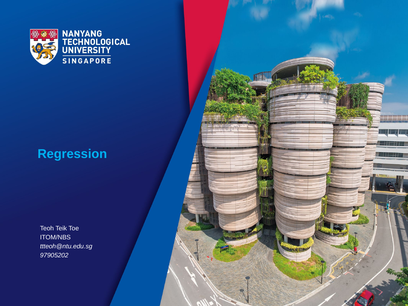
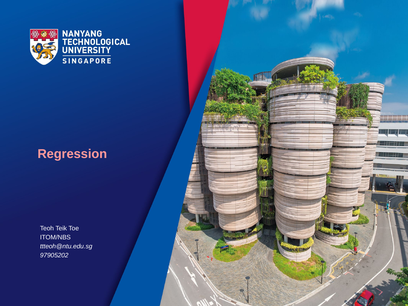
Regression colour: light blue -> pink
